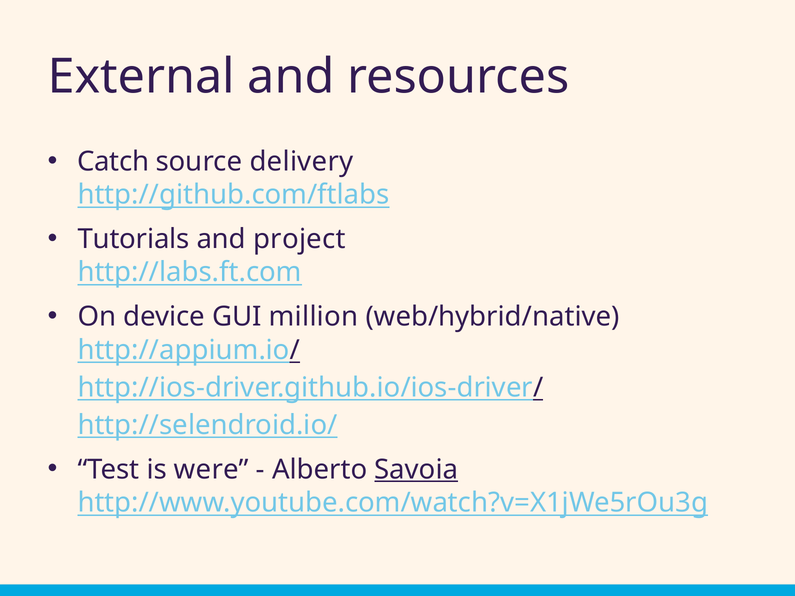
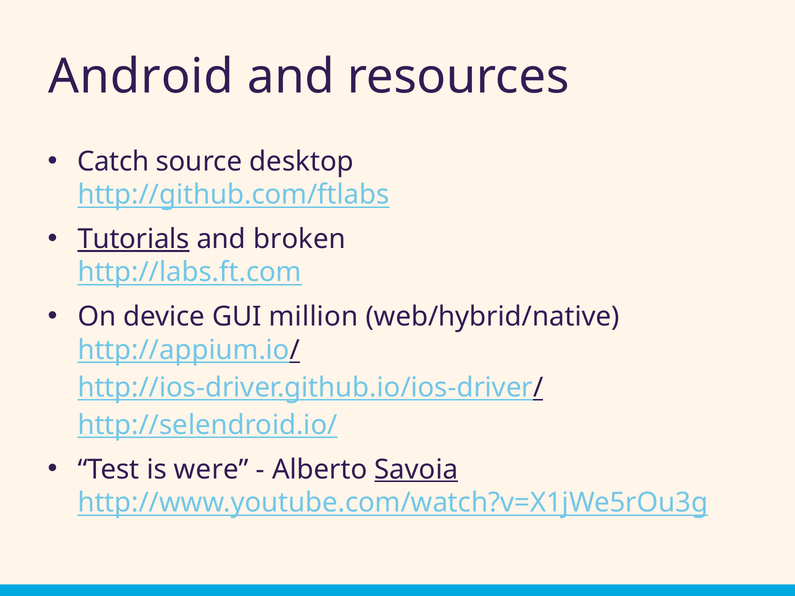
External: External -> Android
delivery: delivery -> desktop
Tutorials underline: none -> present
project: project -> broken
